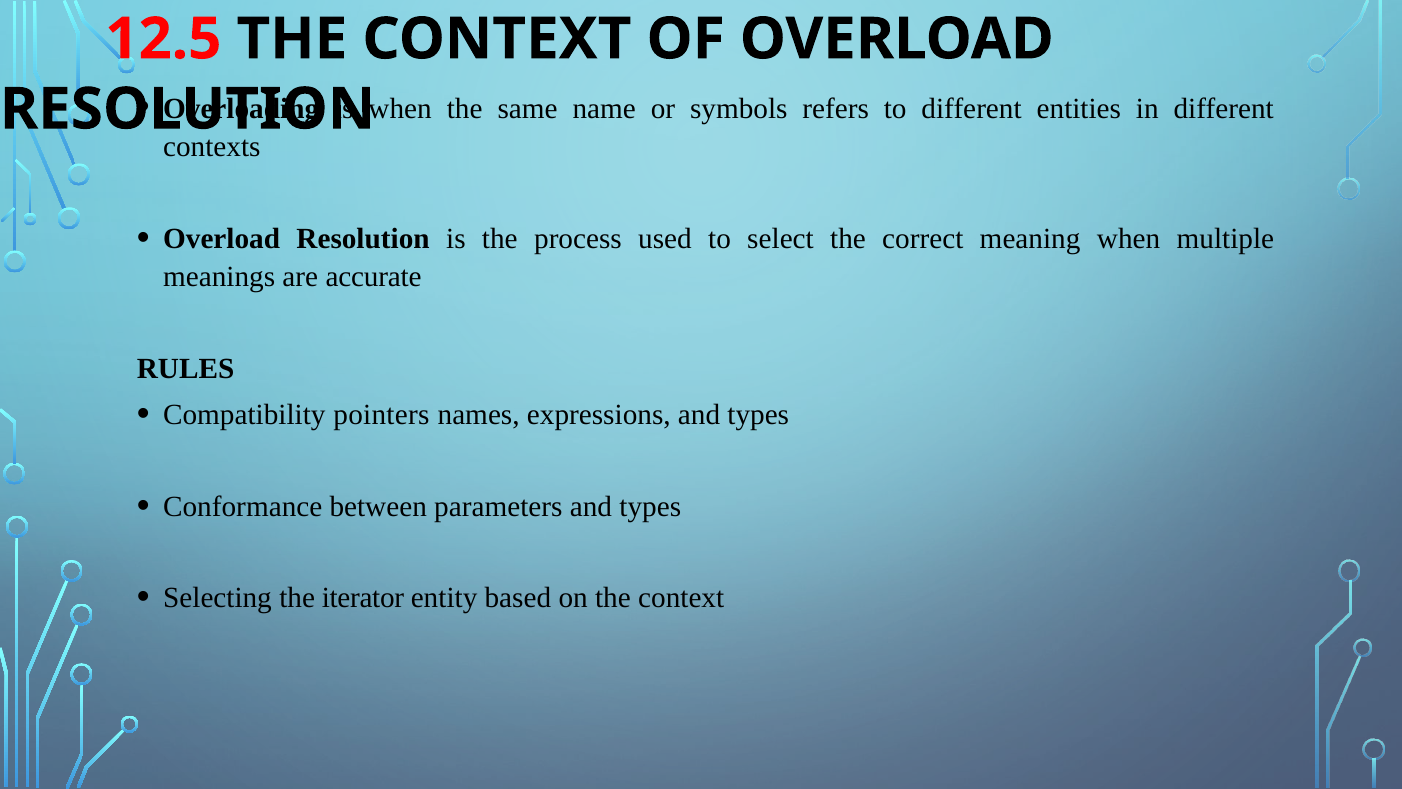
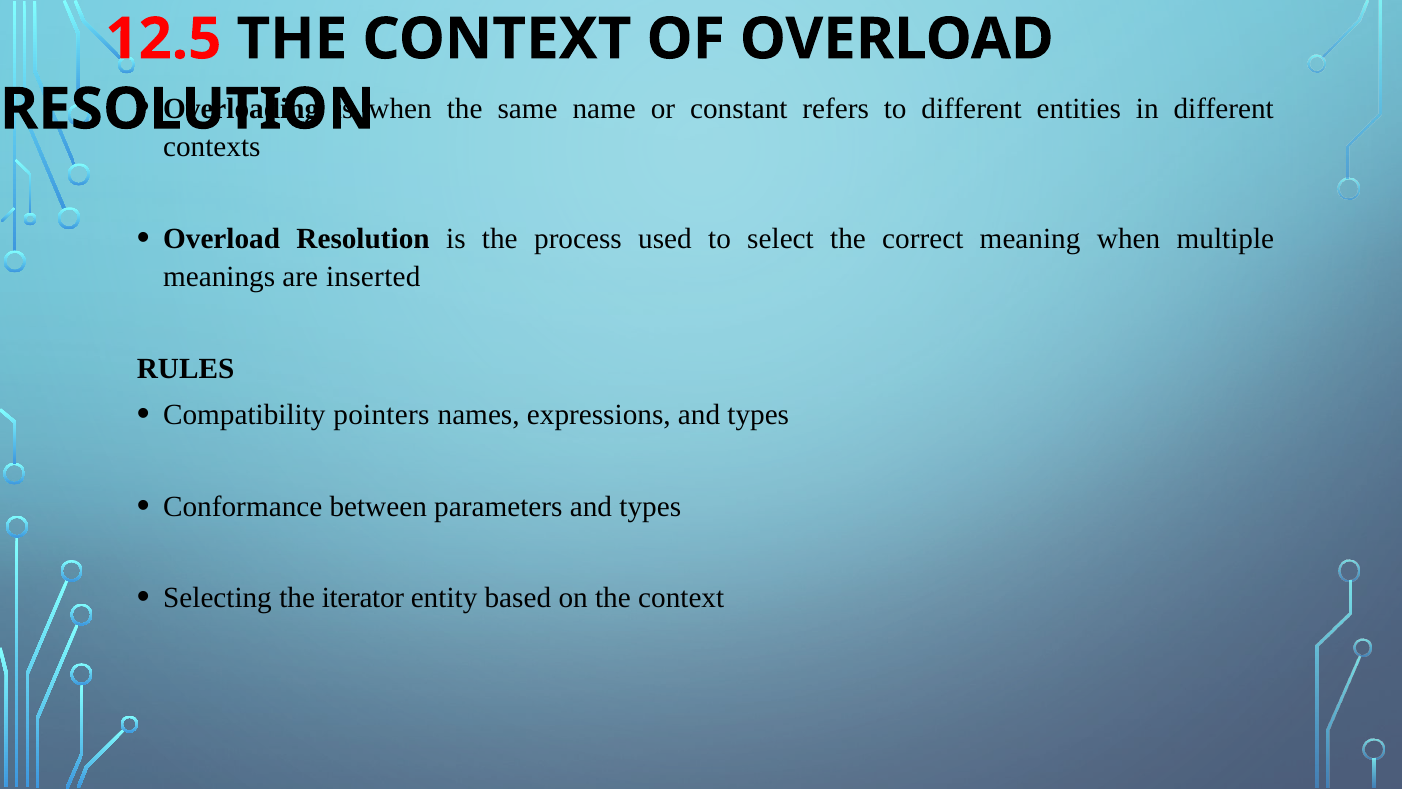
symbols: symbols -> constant
accurate: accurate -> inserted
